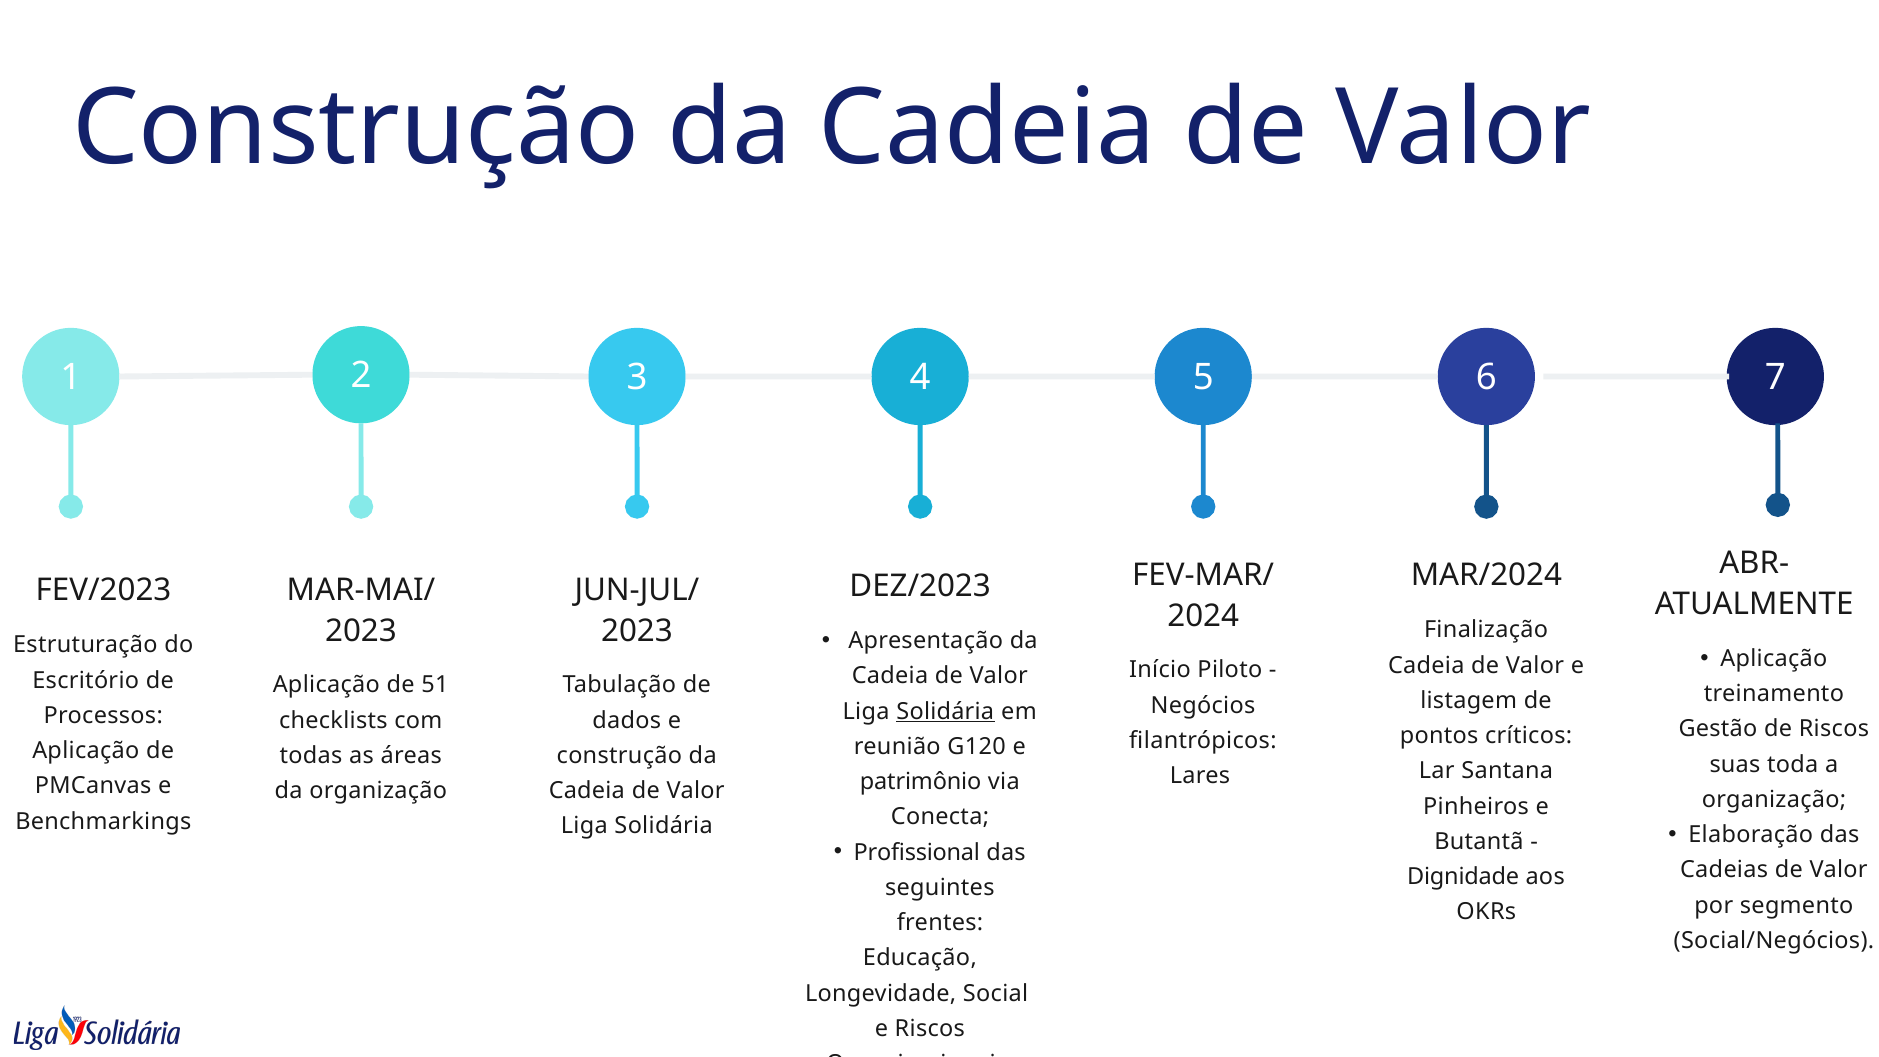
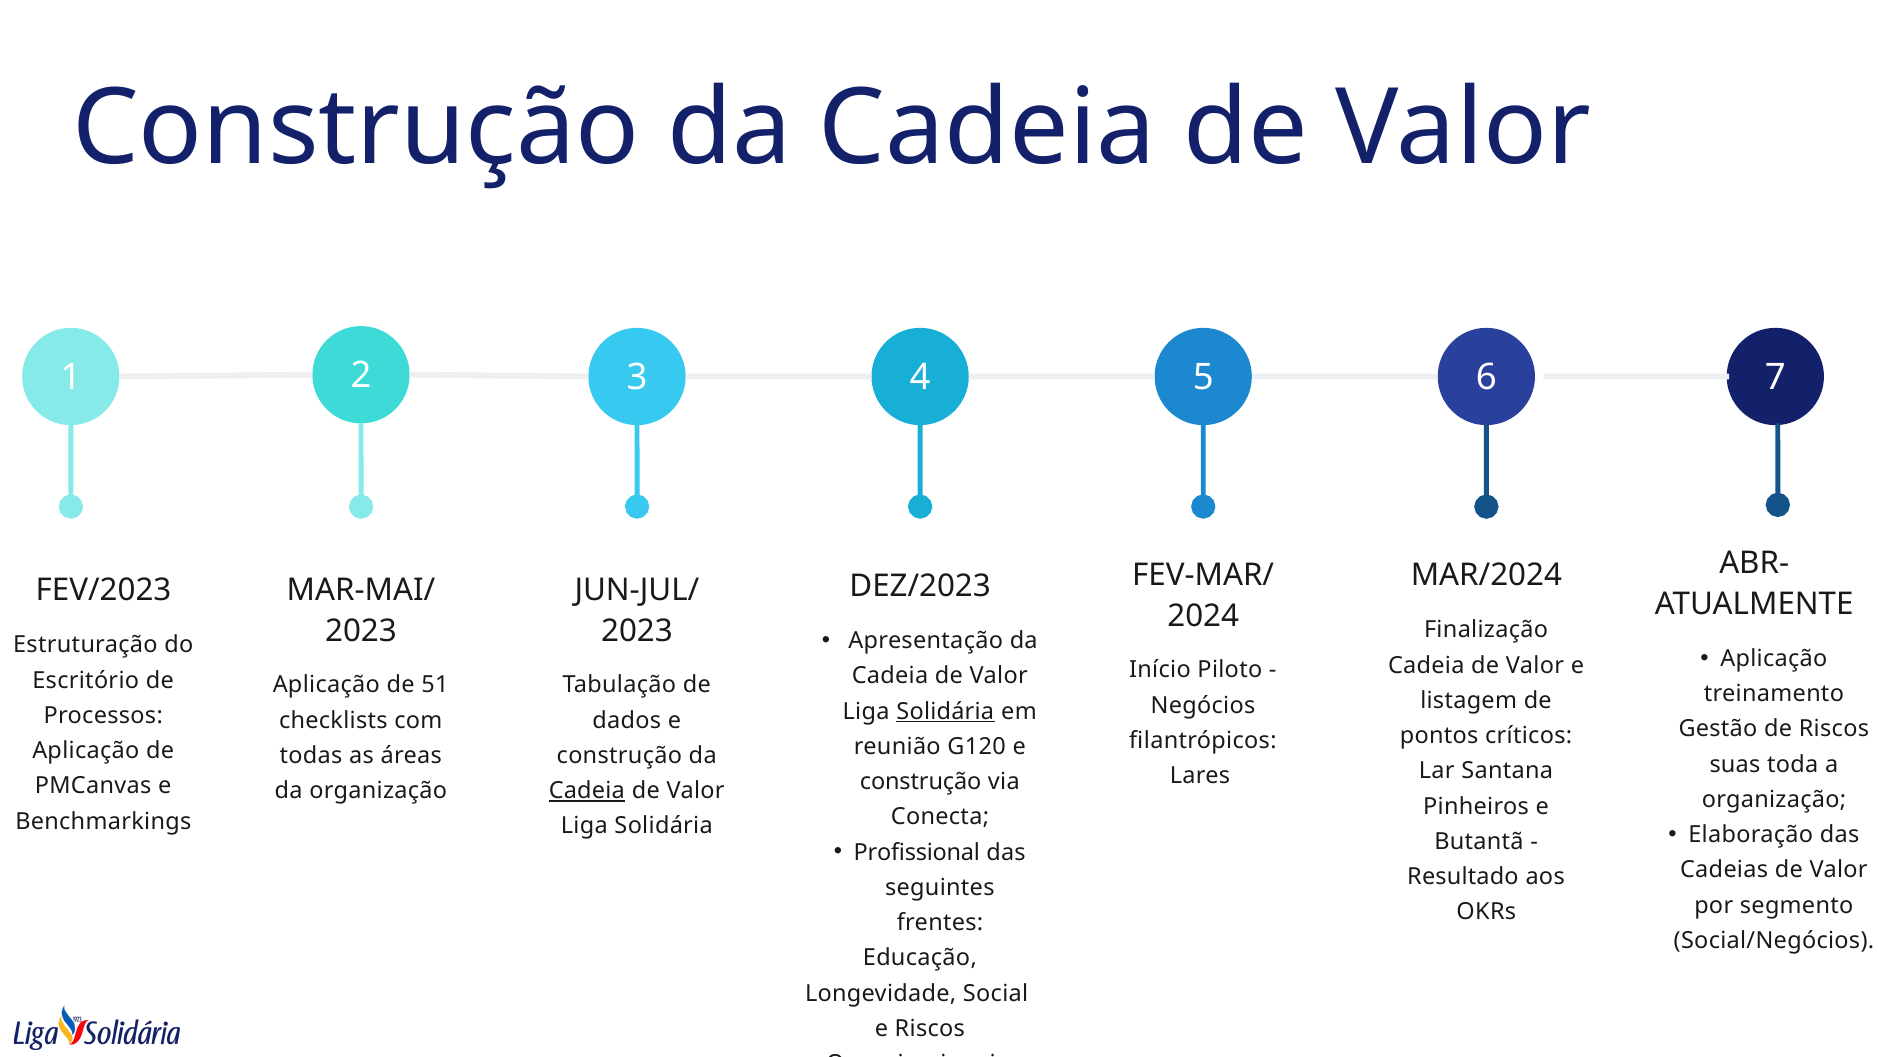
patrimônio at (921, 782): patrimônio -> construção
Cadeia at (587, 791) underline: none -> present
Dignidade: Dignidade -> Resultado
